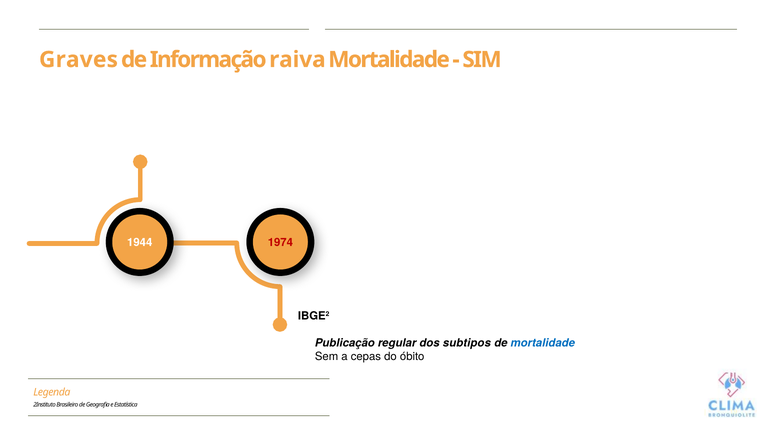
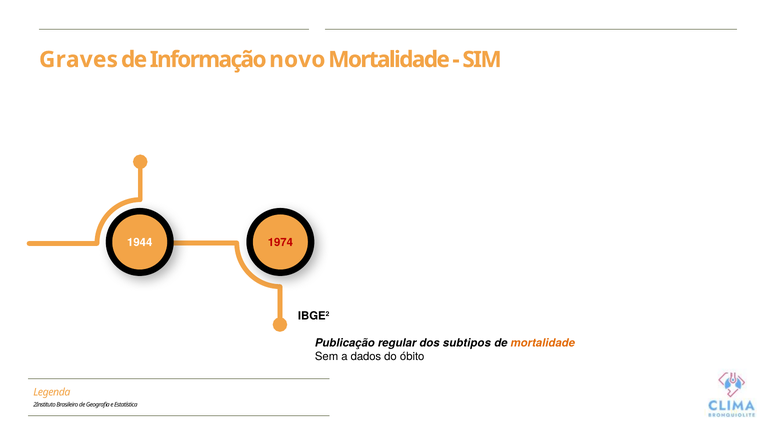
raiva: raiva -> novo
mortalidade at (543, 343) colour: blue -> orange
cepas: cepas -> dados
